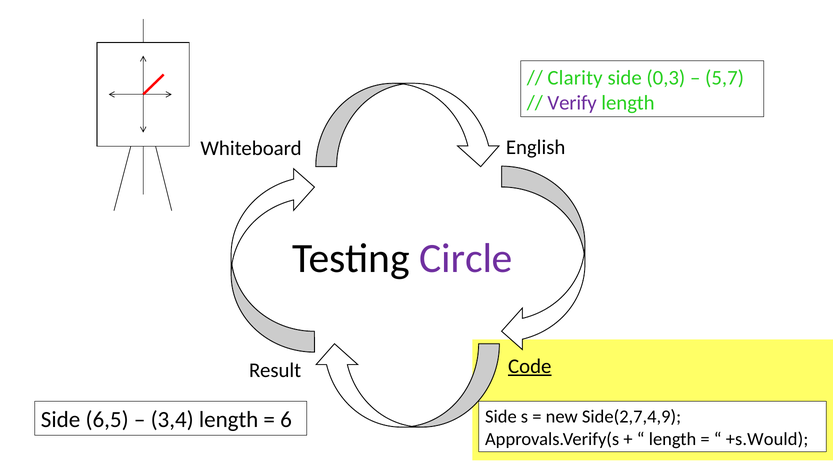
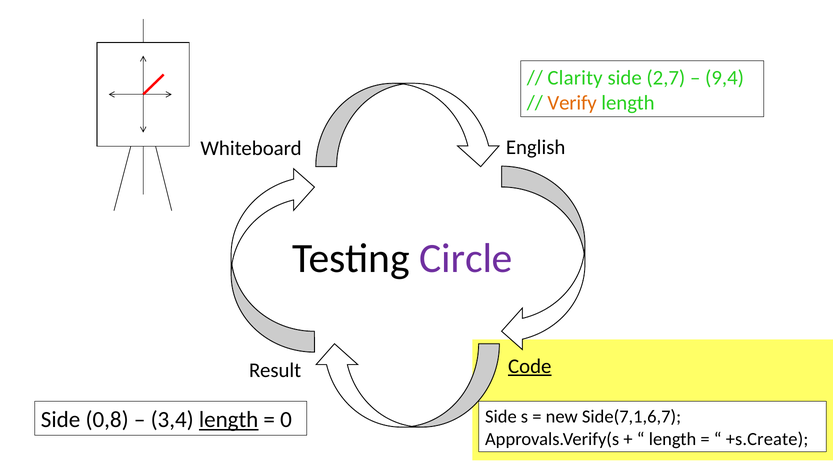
0,3: 0,3 -> 2,7
5,7: 5,7 -> 9,4
Verify colour: purple -> orange
Side(2,7,4,9: Side(2,7,4,9 -> Side(7,1,6,7
6,5: 6,5 -> 0,8
length at (229, 419) underline: none -> present
6: 6 -> 0
+s.Would: +s.Would -> +s.Create
